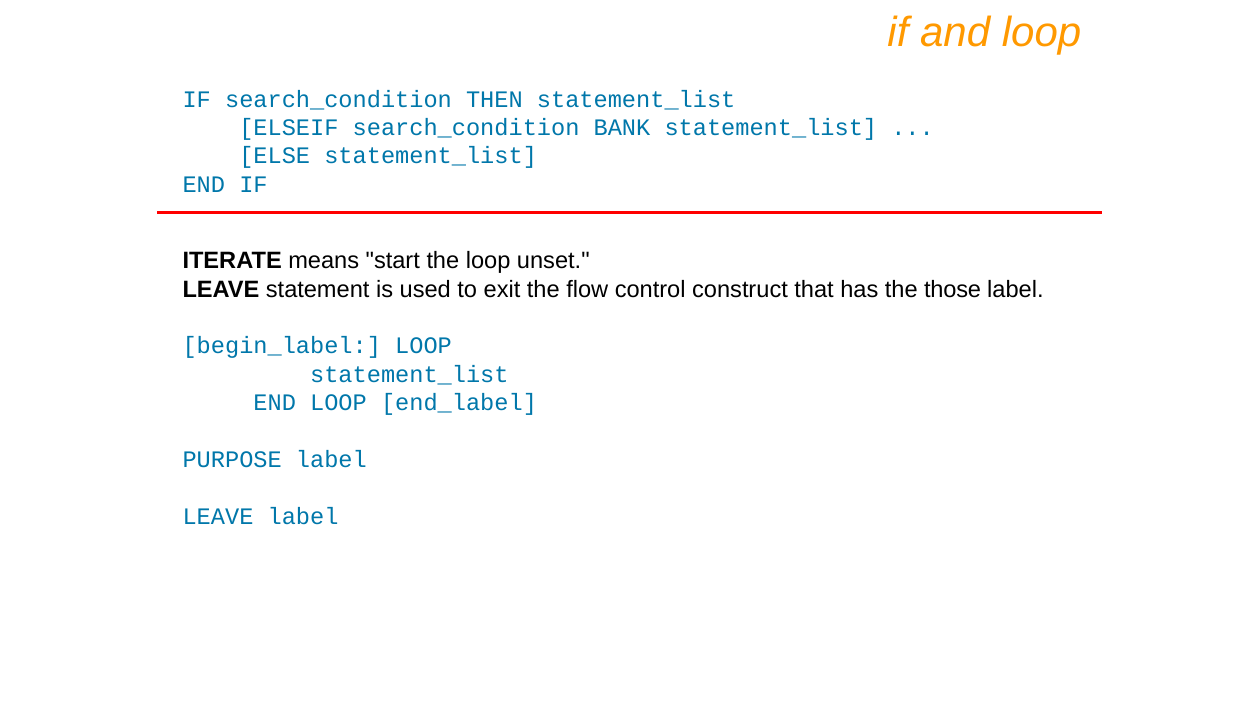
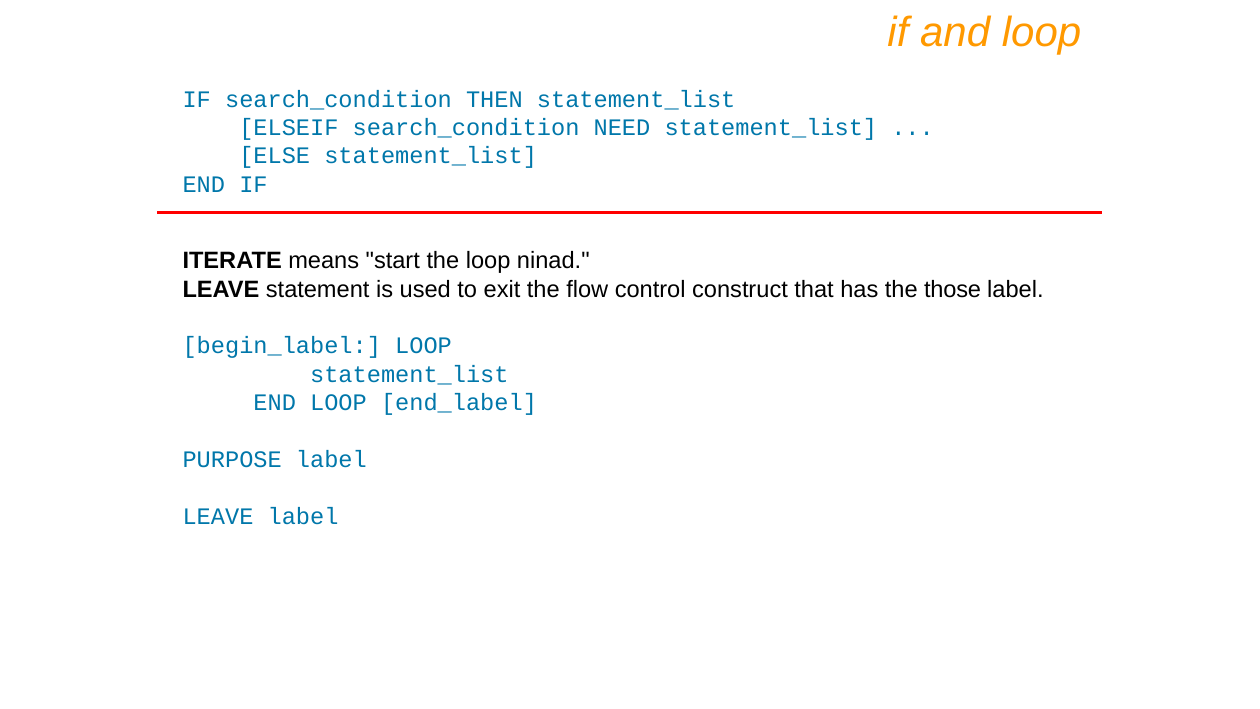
BANK: BANK -> NEED
unset: unset -> ninad
